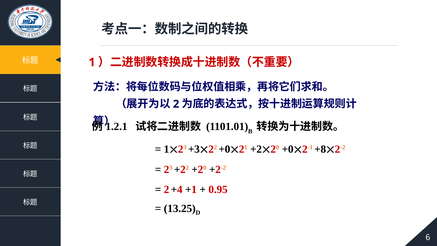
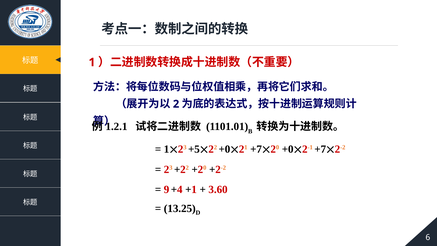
+3: +3 -> +5
+2 at (256, 149): +2 -> +7
+8 at (320, 149): +8 -> +7
2 at (167, 189): 2 -> 9
0.95: 0.95 -> 3.60
